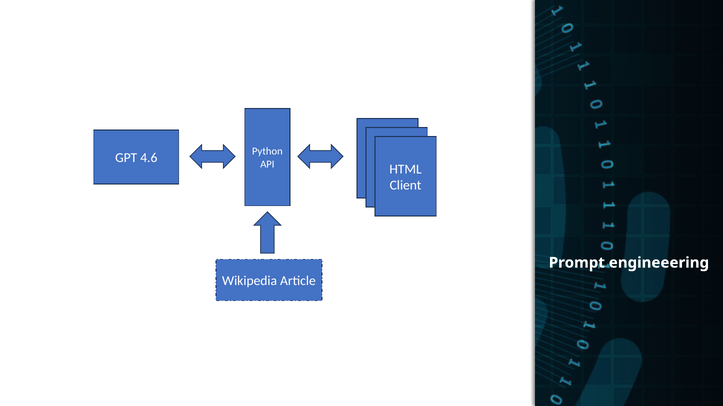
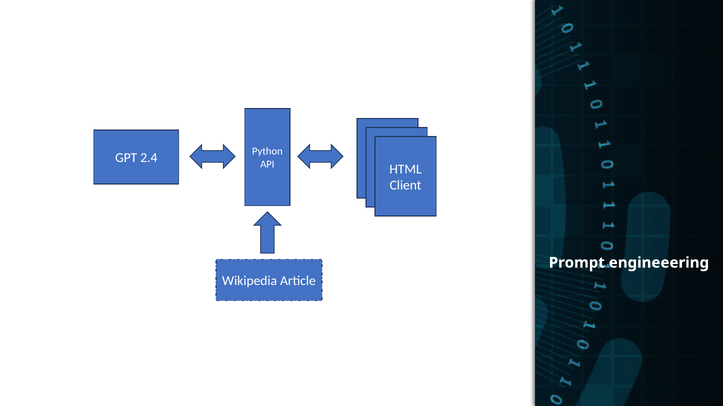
4.6: 4.6 -> 2.4
